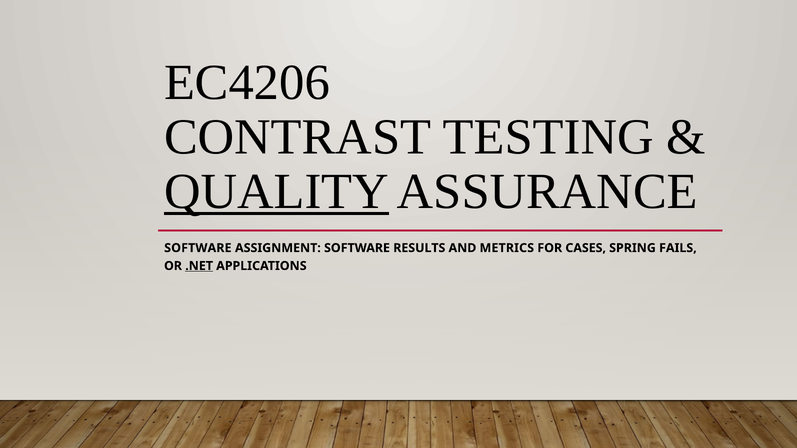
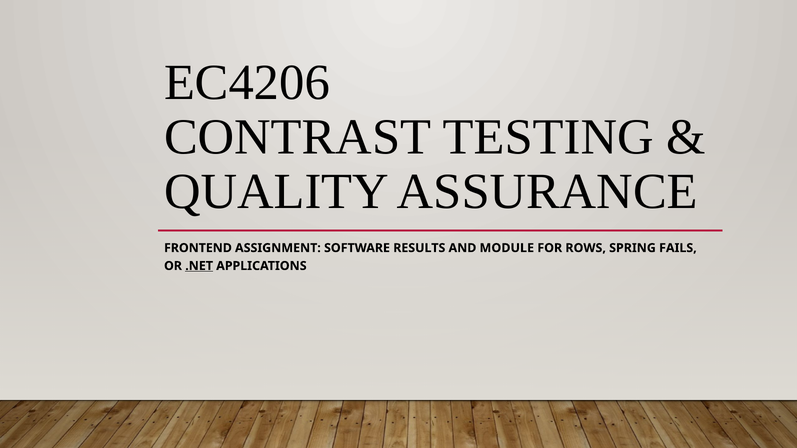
QUALITY underline: present -> none
SOFTWARE at (198, 248): SOFTWARE -> FRONTEND
METRICS: METRICS -> MODULE
CASES: CASES -> ROWS
